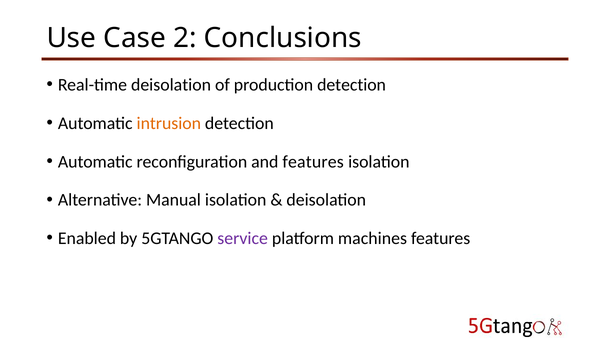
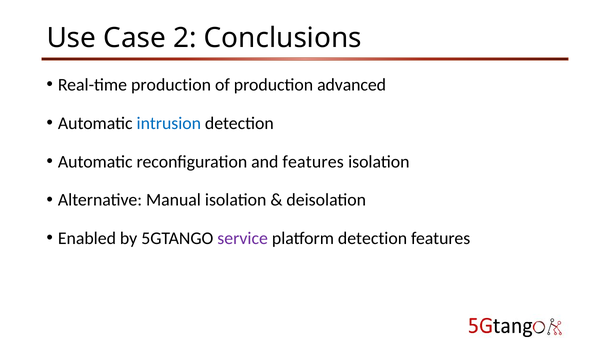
Real-time deisolation: deisolation -> production
production detection: detection -> advanced
intrusion colour: orange -> blue
platform machines: machines -> detection
